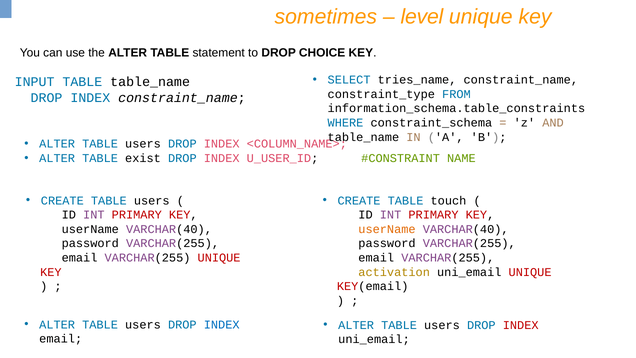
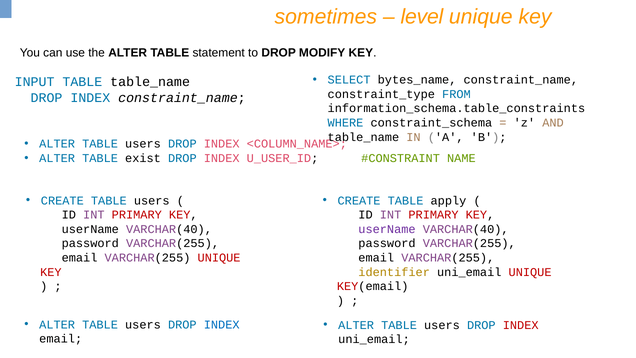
CHOICE: CHOICE -> MODIFY
tries_name: tries_name -> bytes_name
touch: touch -> apply
userName at (387, 229) colour: orange -> purple
activation: activation -> identifier
